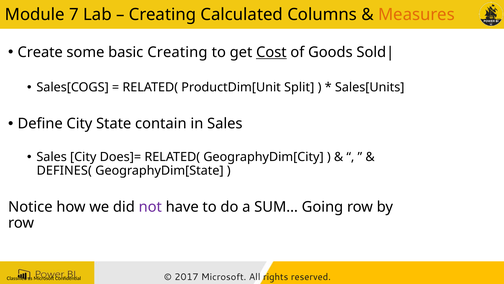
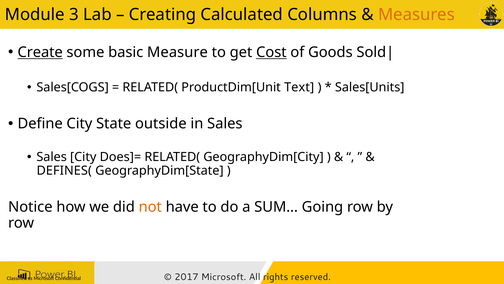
7: 7 -> 3
Create underline: none -> present
basic Creating: Creating -> Measure
Split: Split -> Text
contain: contain -> outside
not colour: purple -> orange
